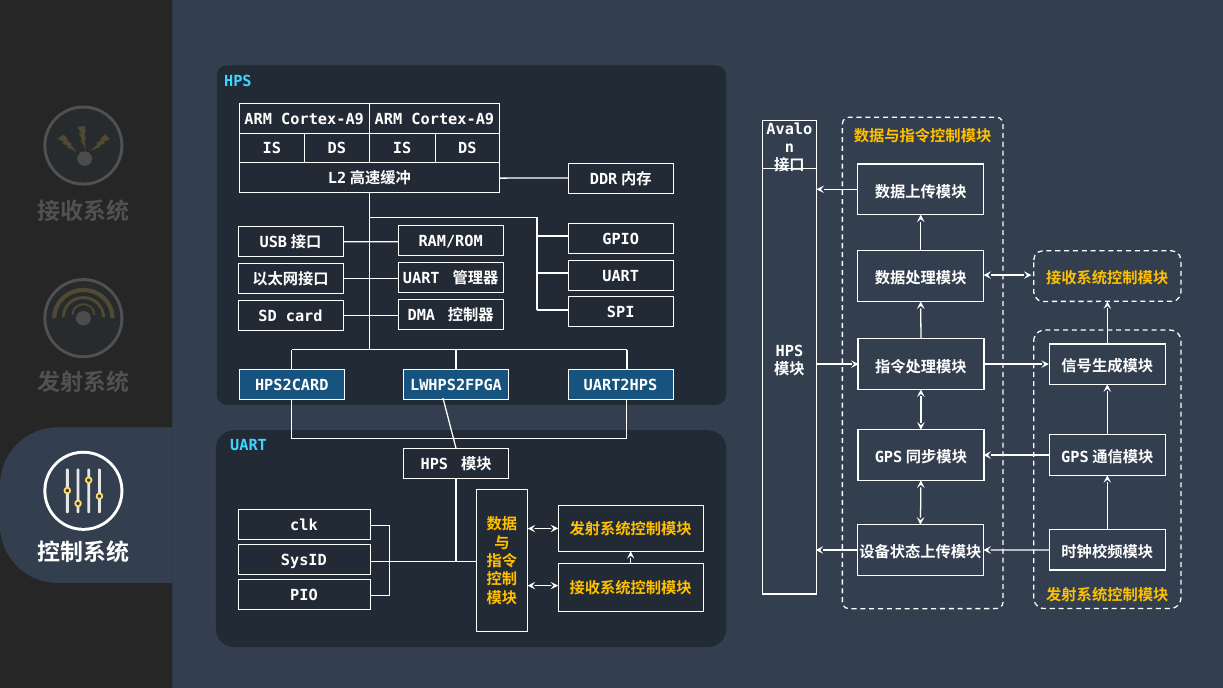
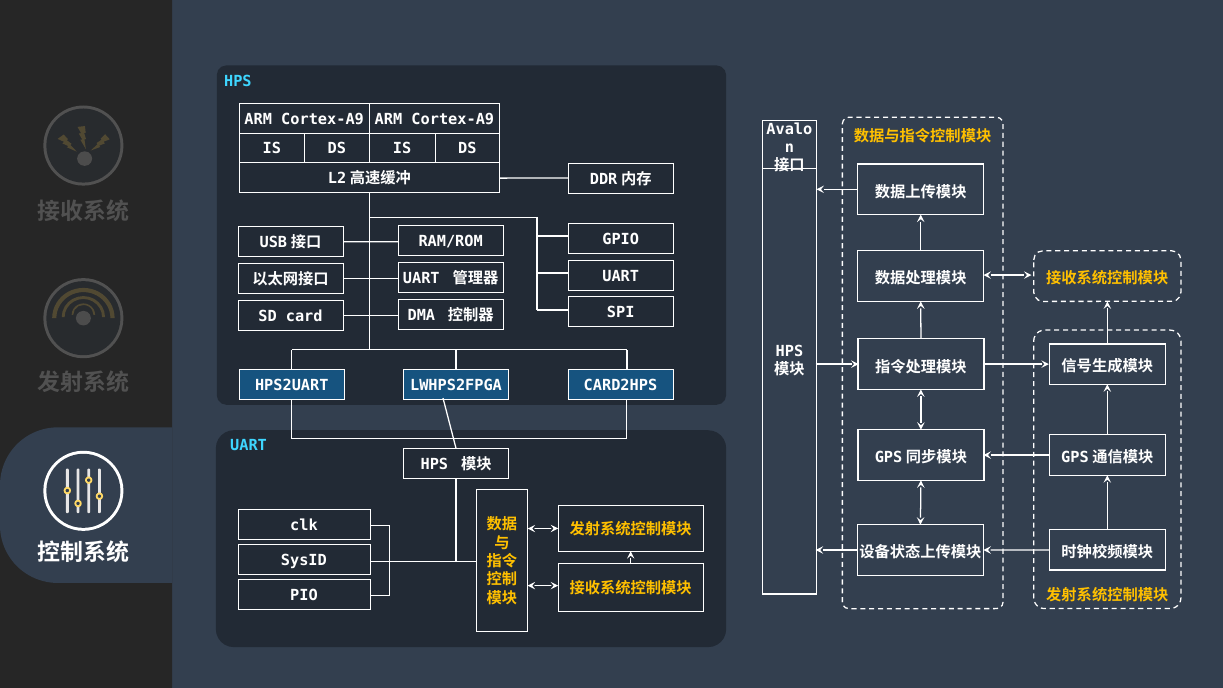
HPS2CARD: HPS2CARD -> HPS2UART
UART2HPS: UART2HPS -> CARD2HPS
